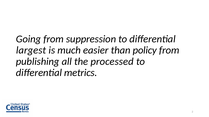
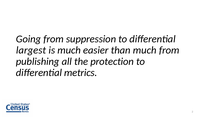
than policy: policy -> much
processed: processed -> protection
